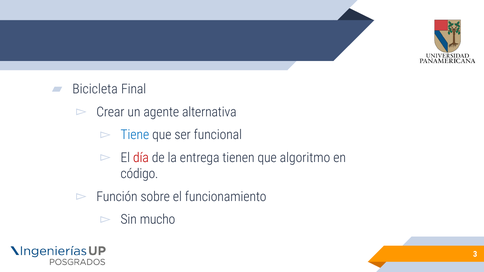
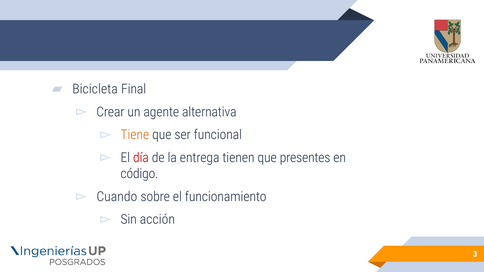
Tiene colour: blue -> orange
algoritmo: algoritmo -> presentes
Función: Función -> Cuando
mucho: mucho -> acción
